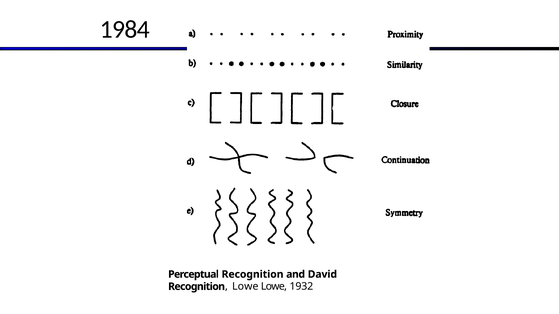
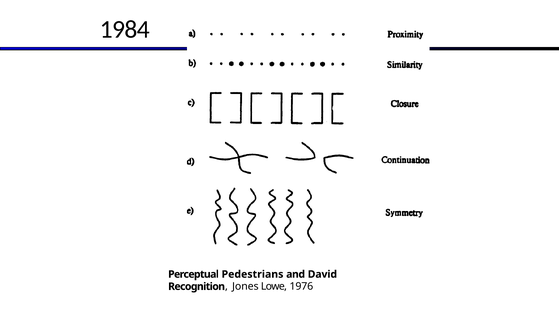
Perceptual Recognition: Recognition -> Pedestrians
Lowe at (245, 287): Lowe -> Jones
1932: 1932 -> 1976
